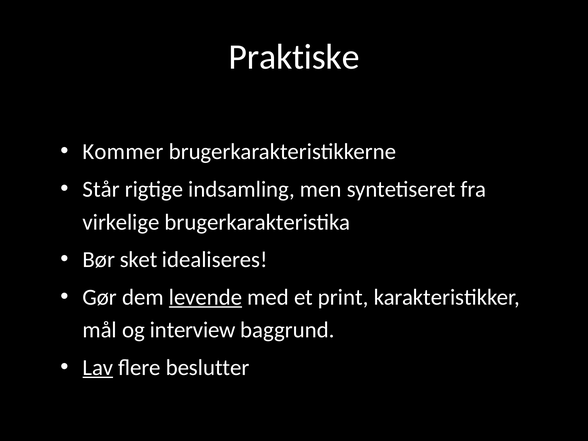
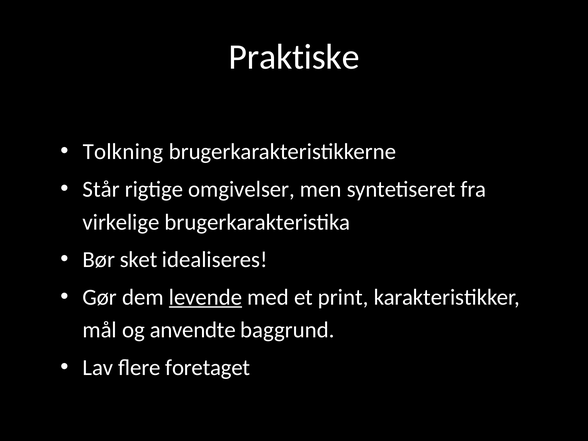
Kommer: Kommer -> Tolkning
indsamling: indsamling -> omgivelser
interview: interview -> anvendte
Lav underline: present -> none
beslutter: beslutter -> foretaget
